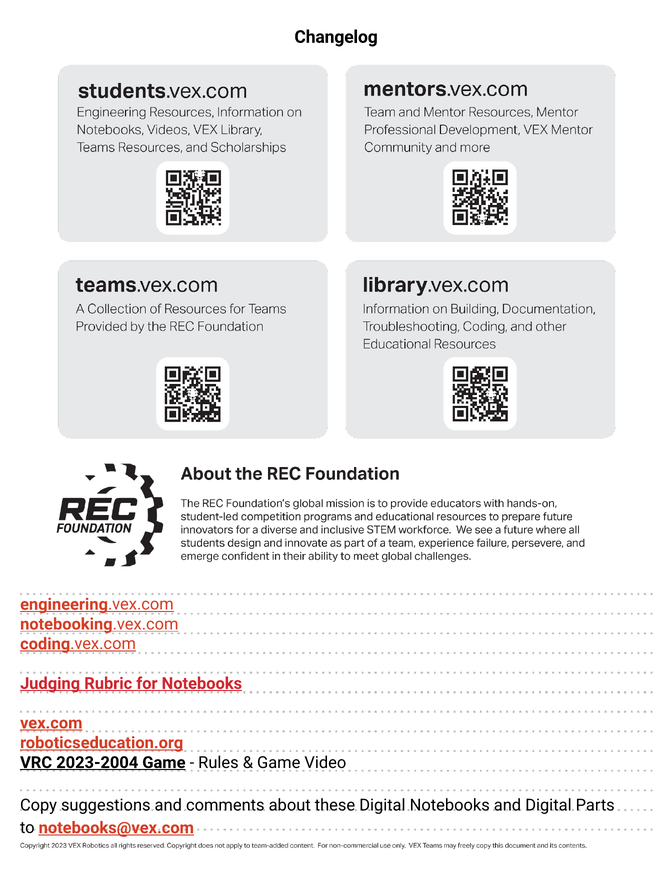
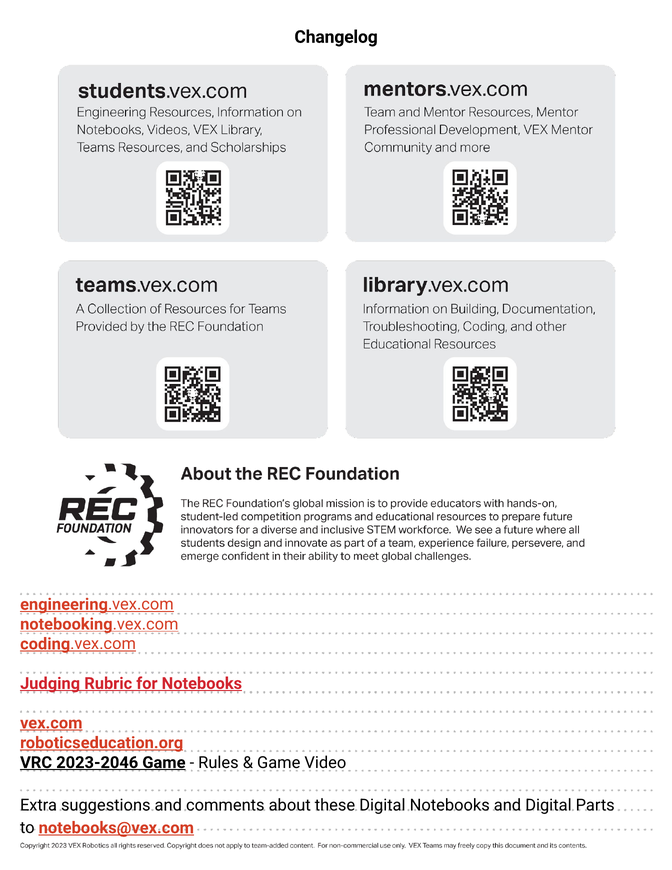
2023-2004: 2023-2004 -> 2023-2046
Copy: Copy -> Extra
